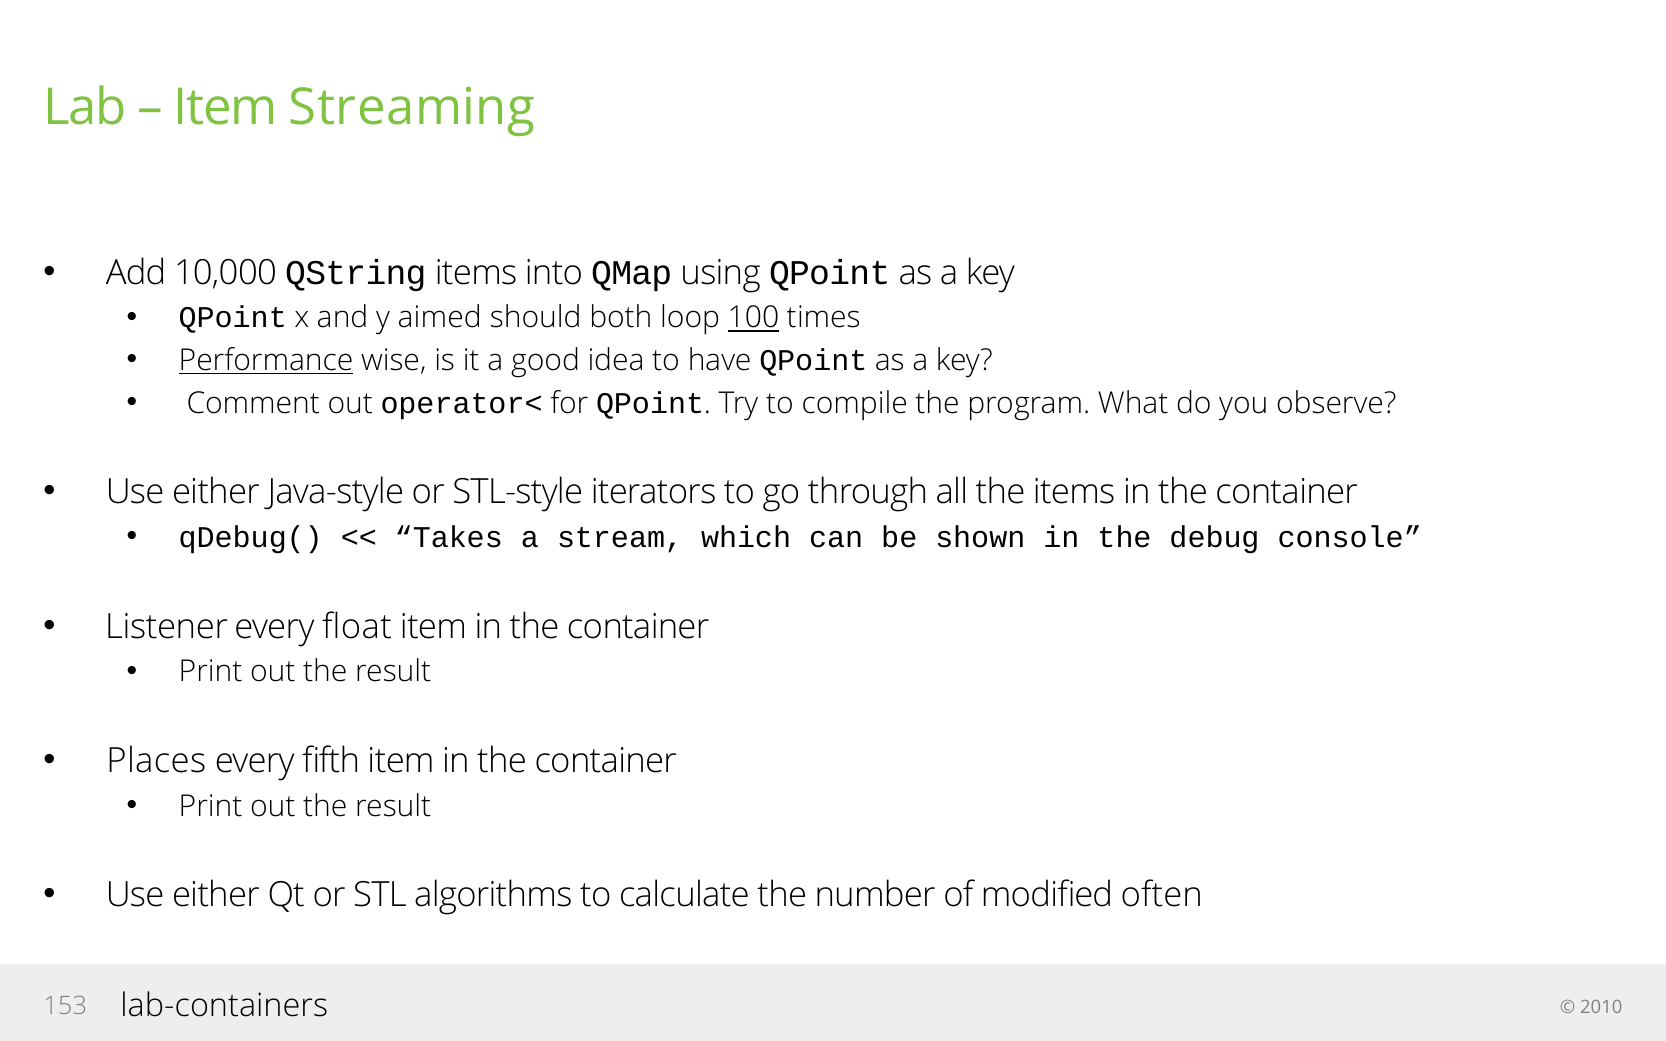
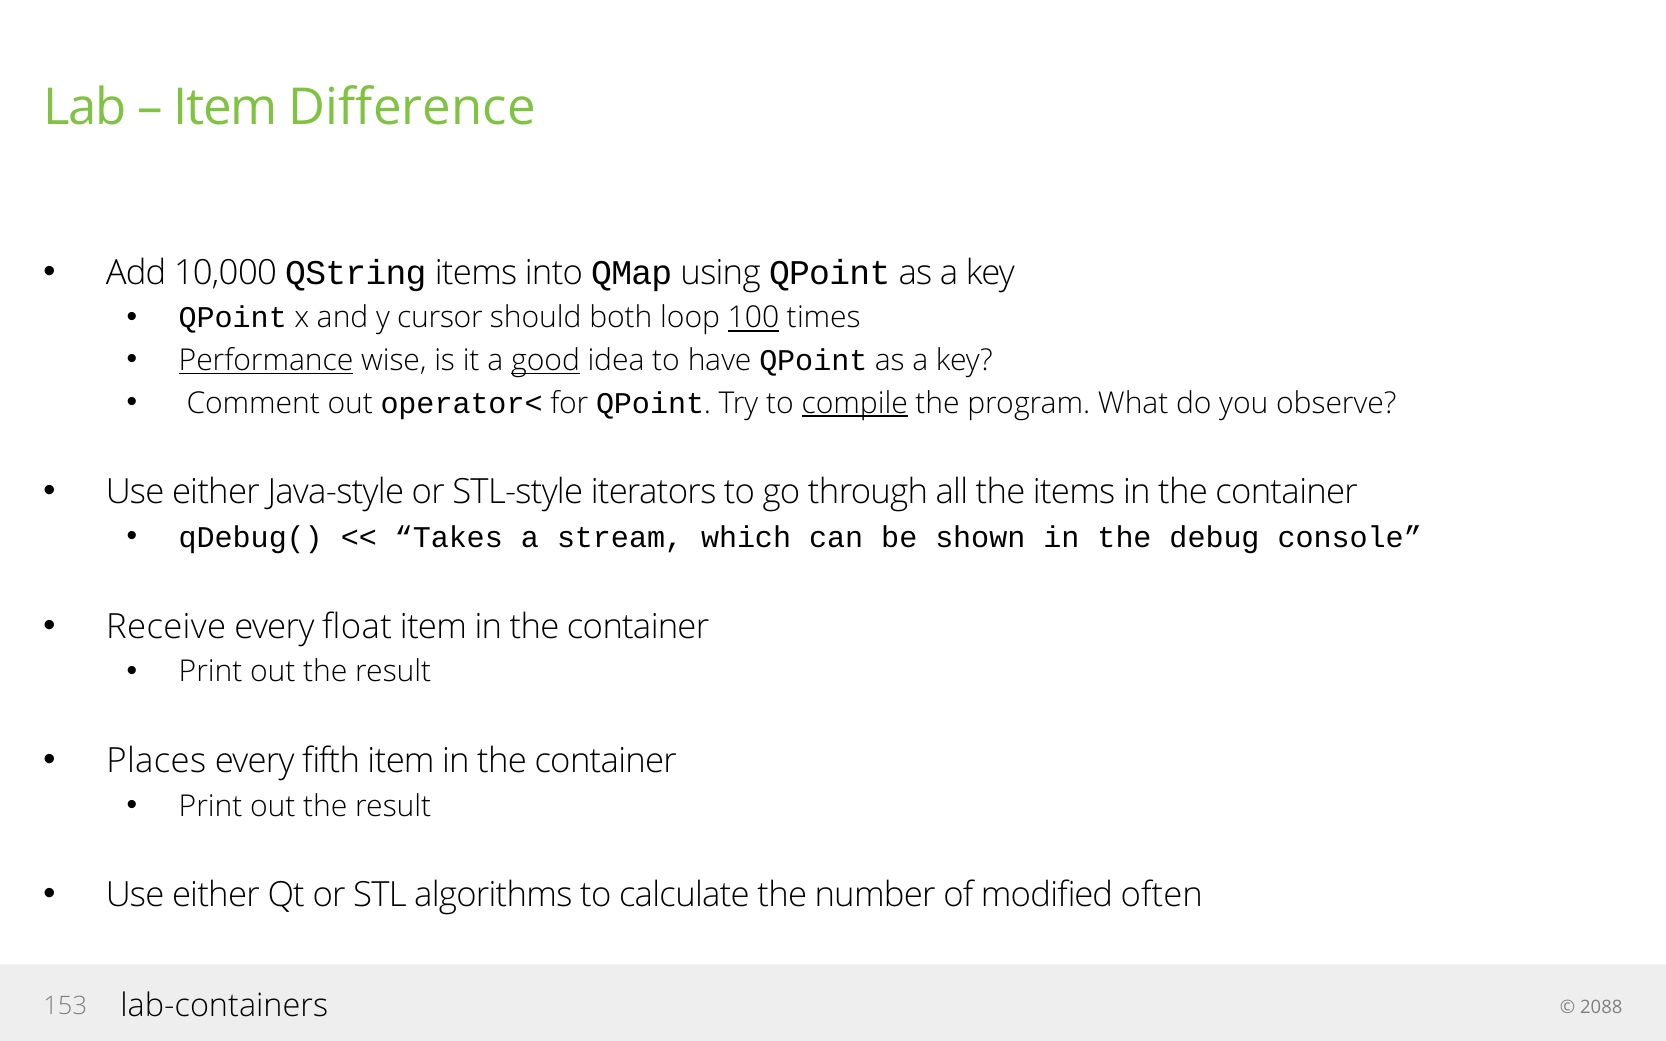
Streaming: Streaming -> Difference
aimed: aimed -> cursor
good underline: none -> present
compile underline: none -> present
Listener: Listener -> Receive
2010: 2010 -> 2088
